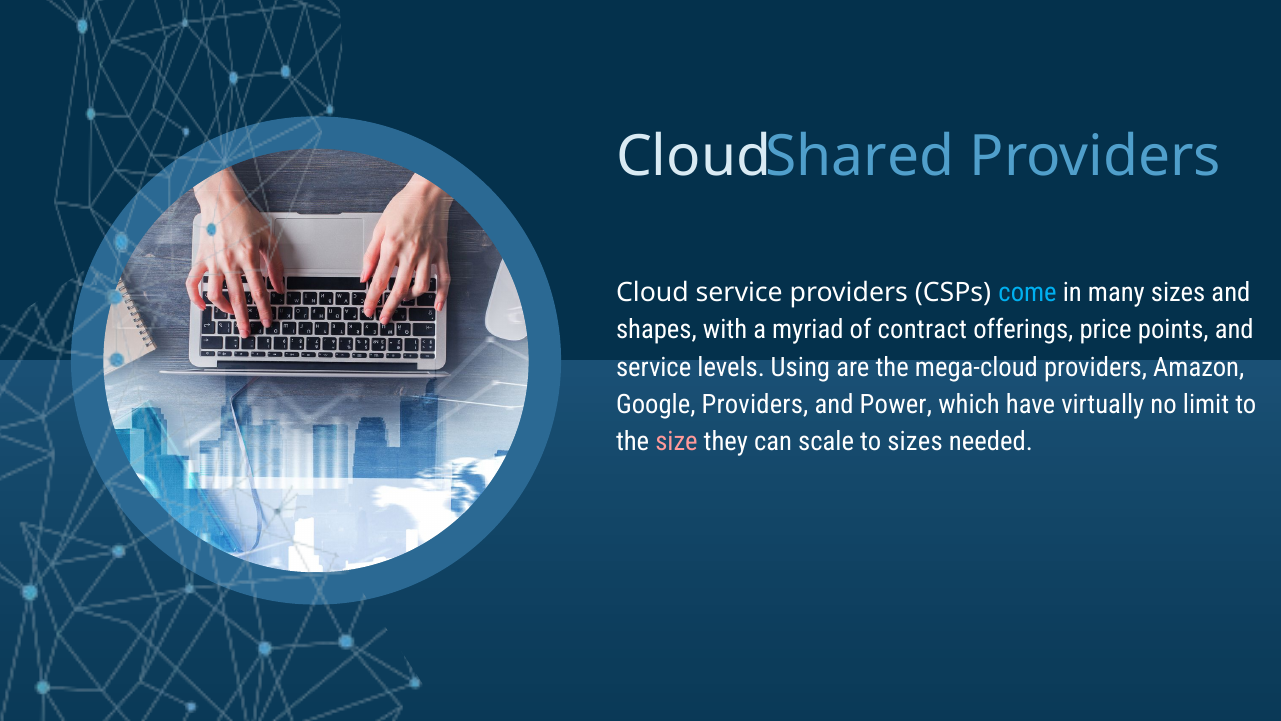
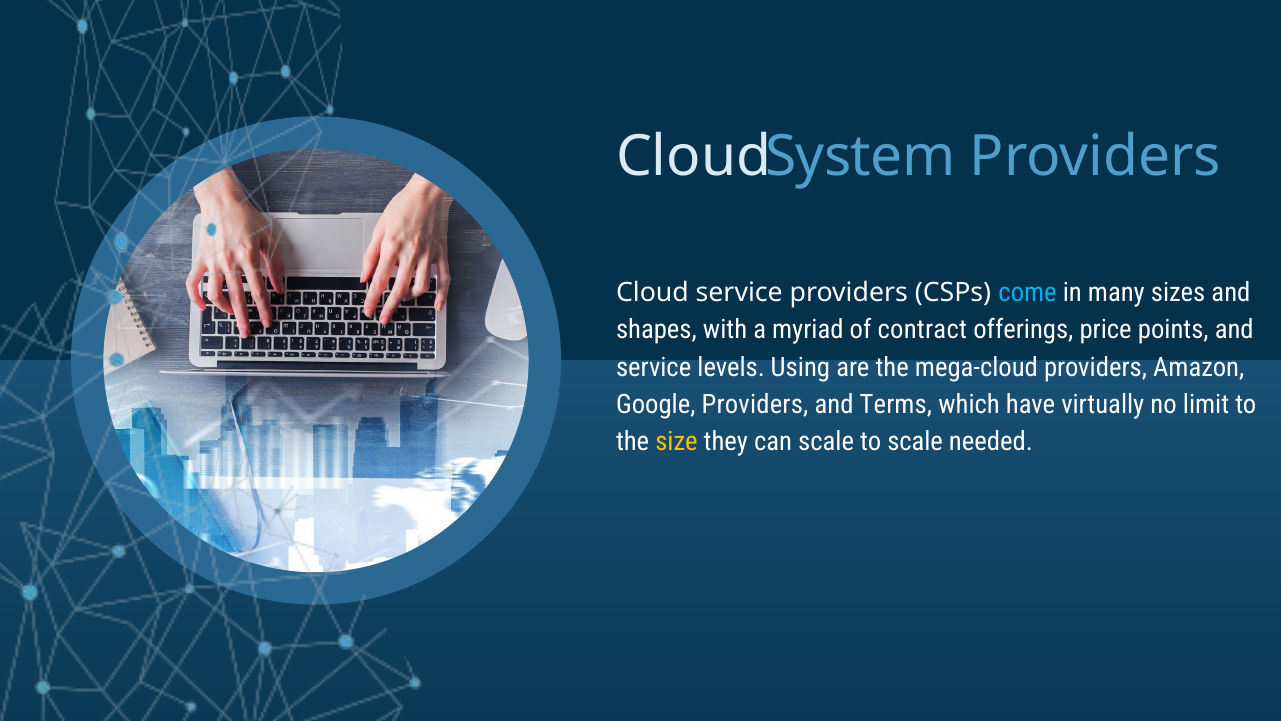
Shared: Shared -> System
Power: Power -> Terms
size colour: pink -> yellow
to sizes: sizes -> scale
